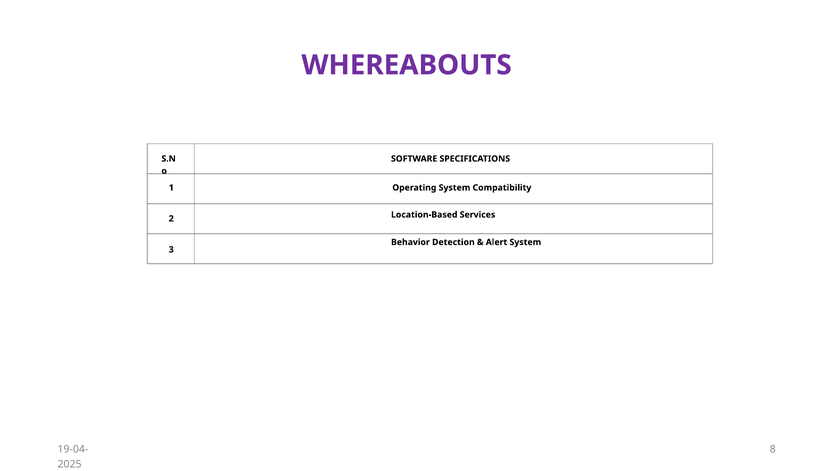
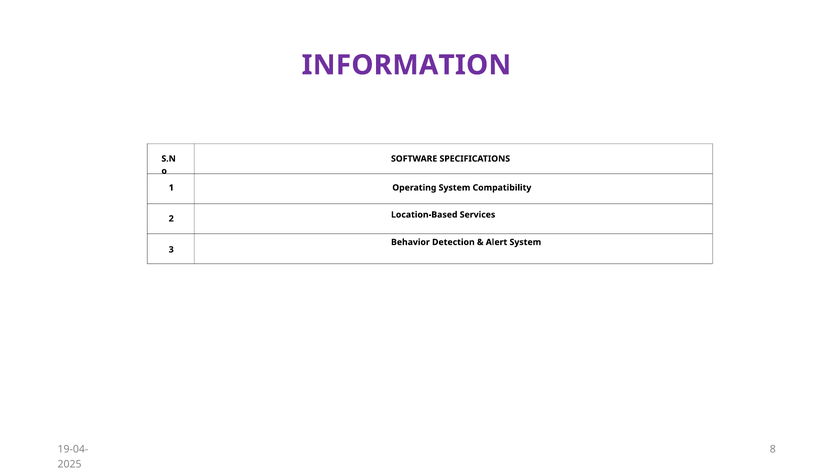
WHEREABOUTS: WHEREABOUTS -> INFORMATION
